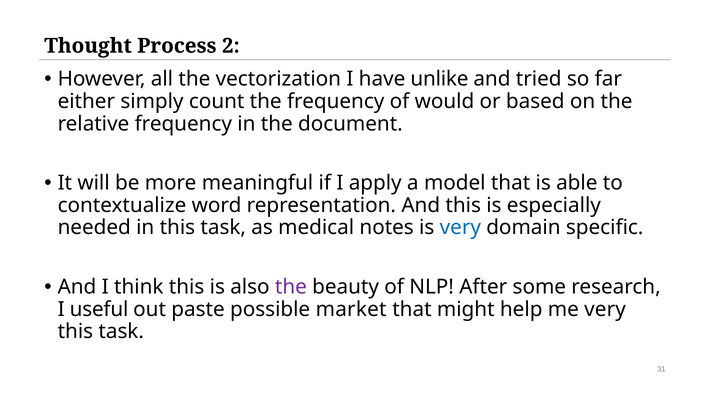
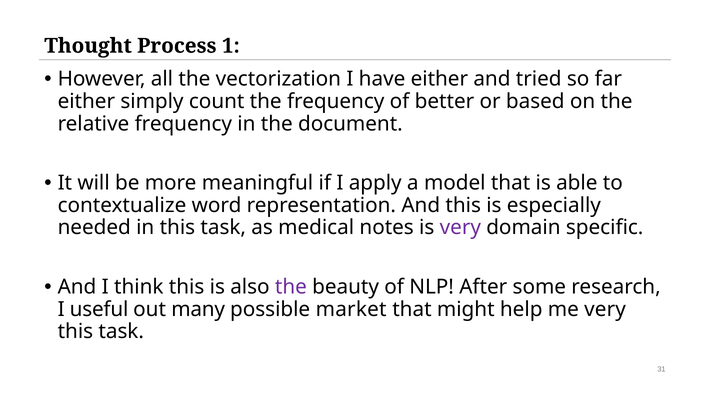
2: 2 -> 1
have unlike: unlike -> either
would: would -> better
very at (460, 228) colour: blue -> purple
paste: paste -> many
